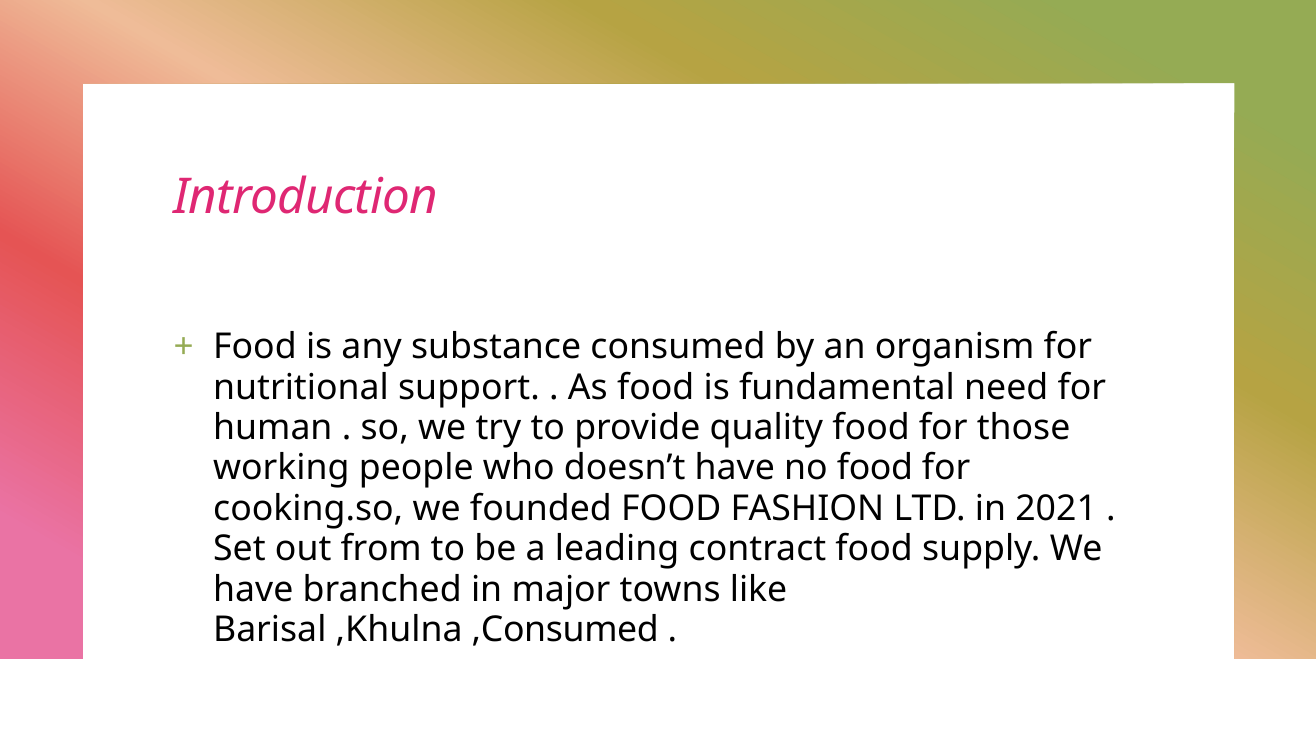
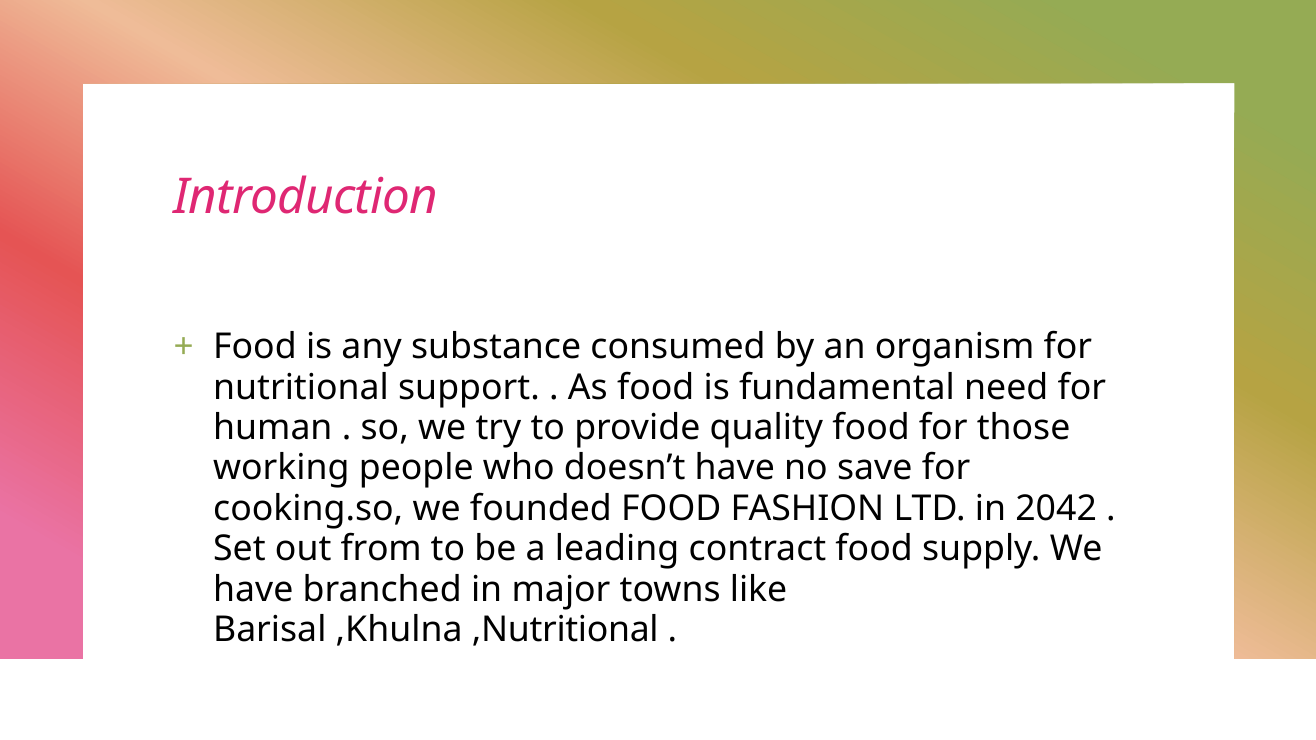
no food: food -> save
2021: 2021 -> 2042
,Consumed: ,Consumed -> ,Nutritional
